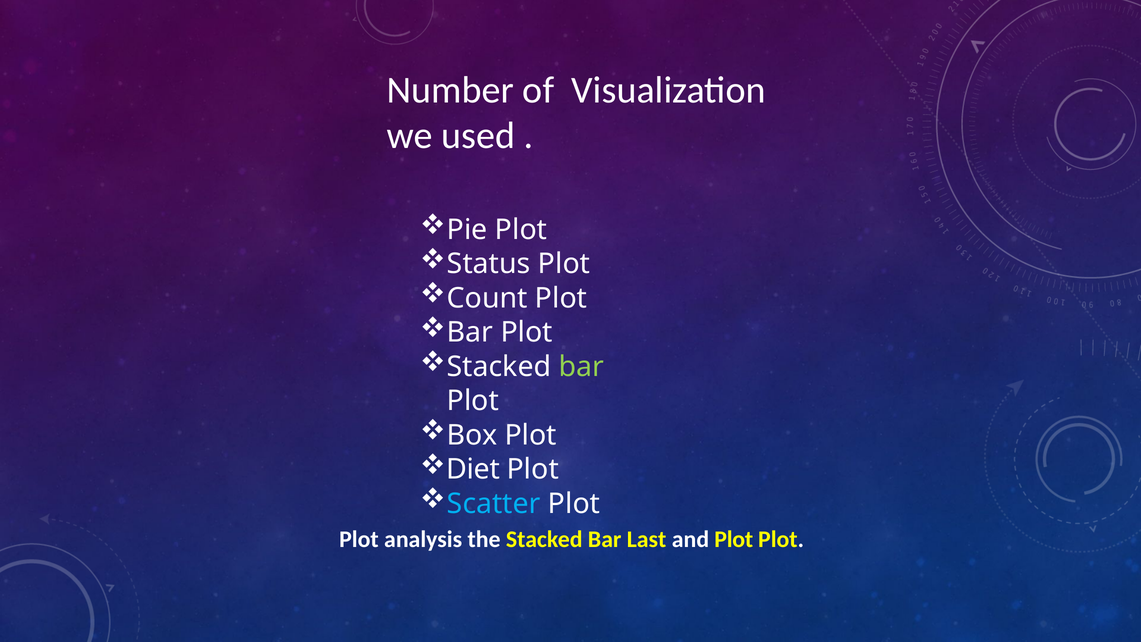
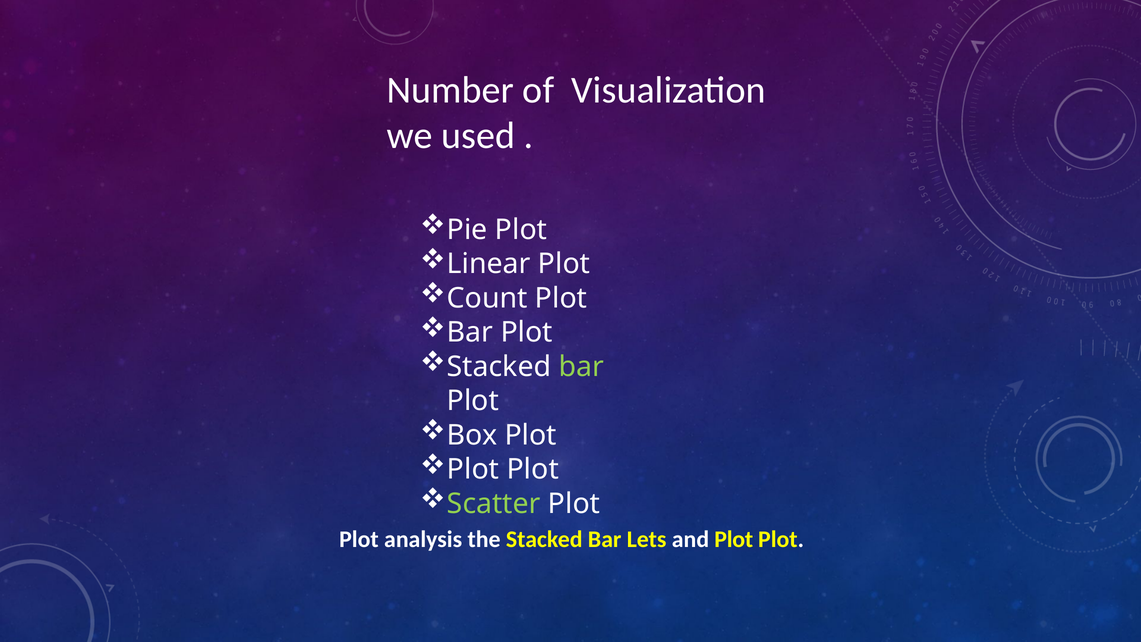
Status: Status -> Linear
Diet at (473, 469): Diet -> Plot
Scatter colour: light blue -> light green
Last: Last -> Lets
